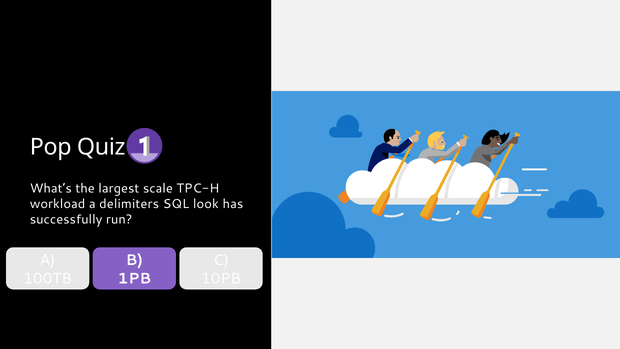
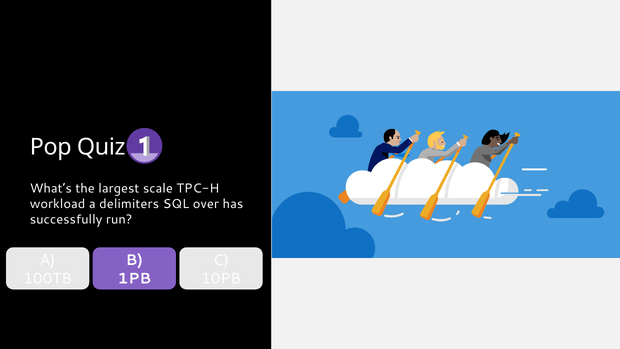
look: look -> over
